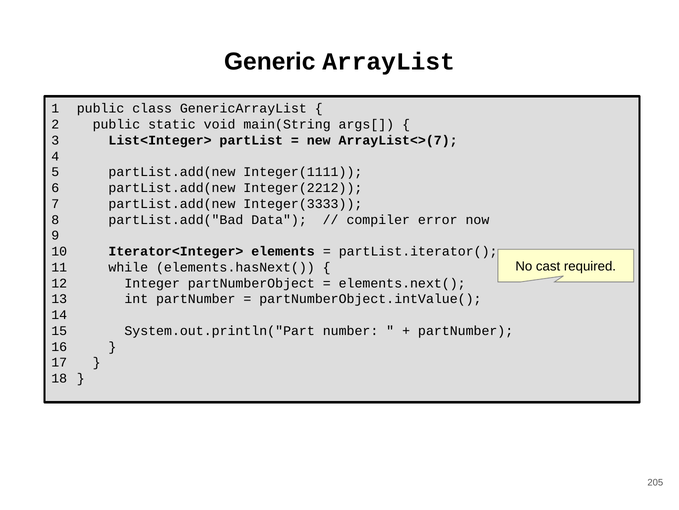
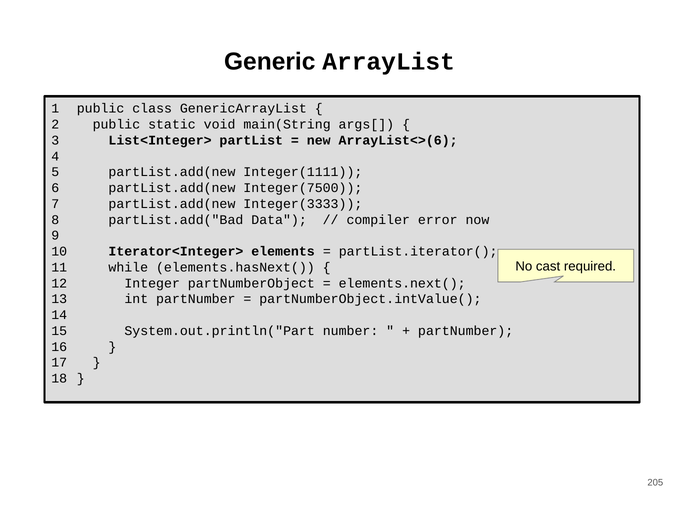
ArrayList<>(7: ArrayList<>(7 -> ArrayList<>(6
Integer(2212: Integer(2212 -> Integer(7500
